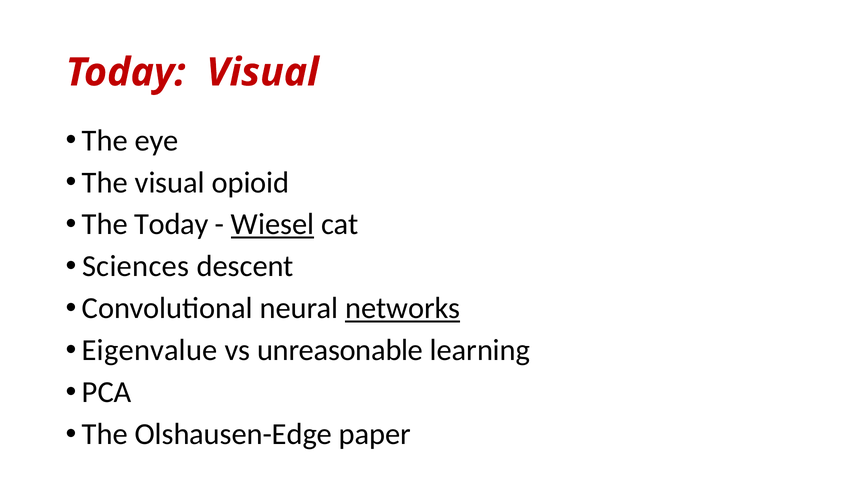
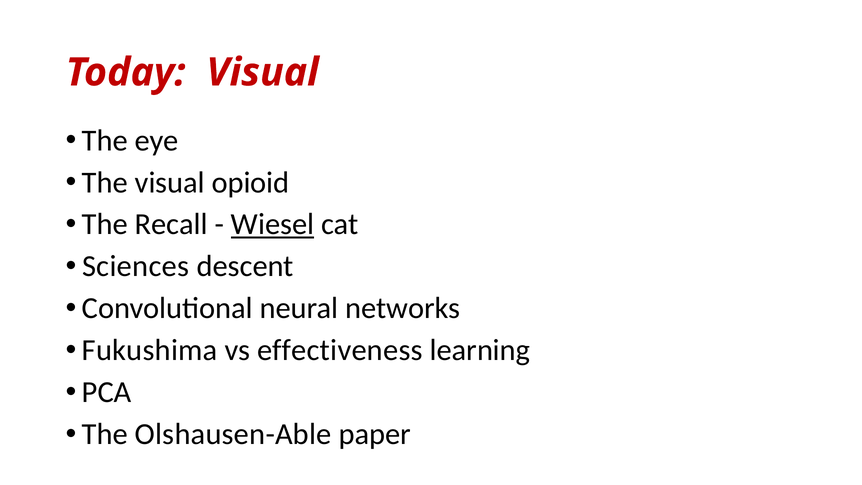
The Today: Today -> Recall
networks underline: present -> none
Eigenvalue: Eigenvalue -> Fukushima
unreasonable: unreasonable -> effectiveness
Olshausen-Edge: Olshausen-Edge -> Olshausen-Able
